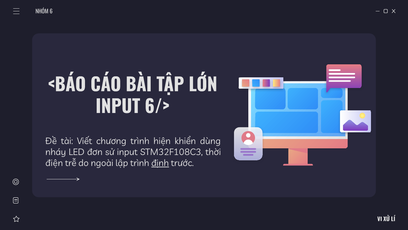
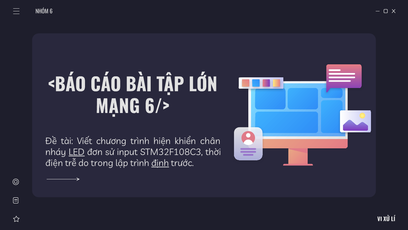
INPUT at (118, 107): INPUT -> MẠNG
dùng: dùng -> chân
LED underline: none -> present
ngoài: ngoài -> trong
